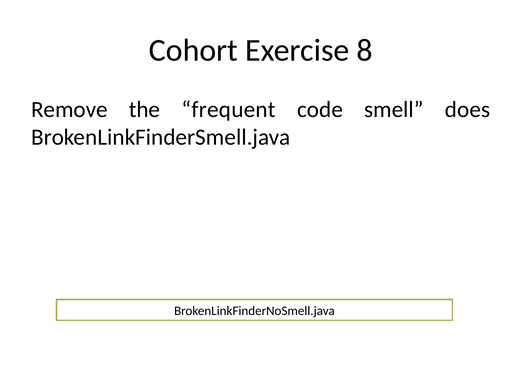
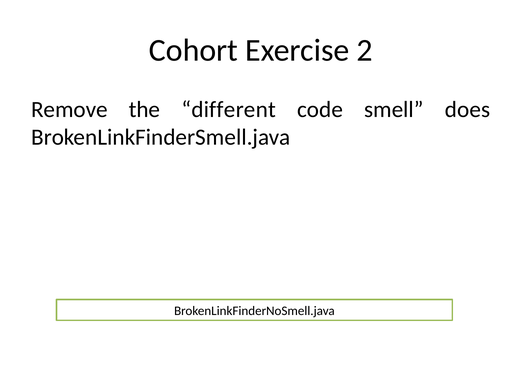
8: 8 -> 2
frequent: frequent -> different
